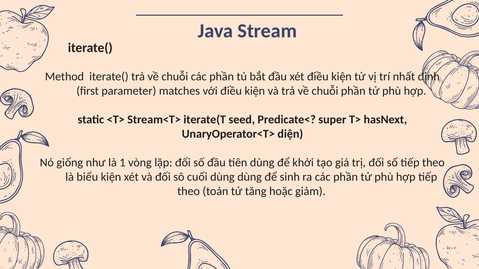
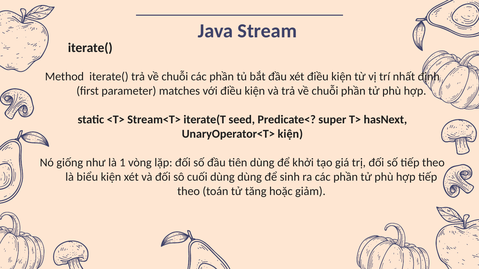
UnaryOperator<T> diện: diện -> kiện
